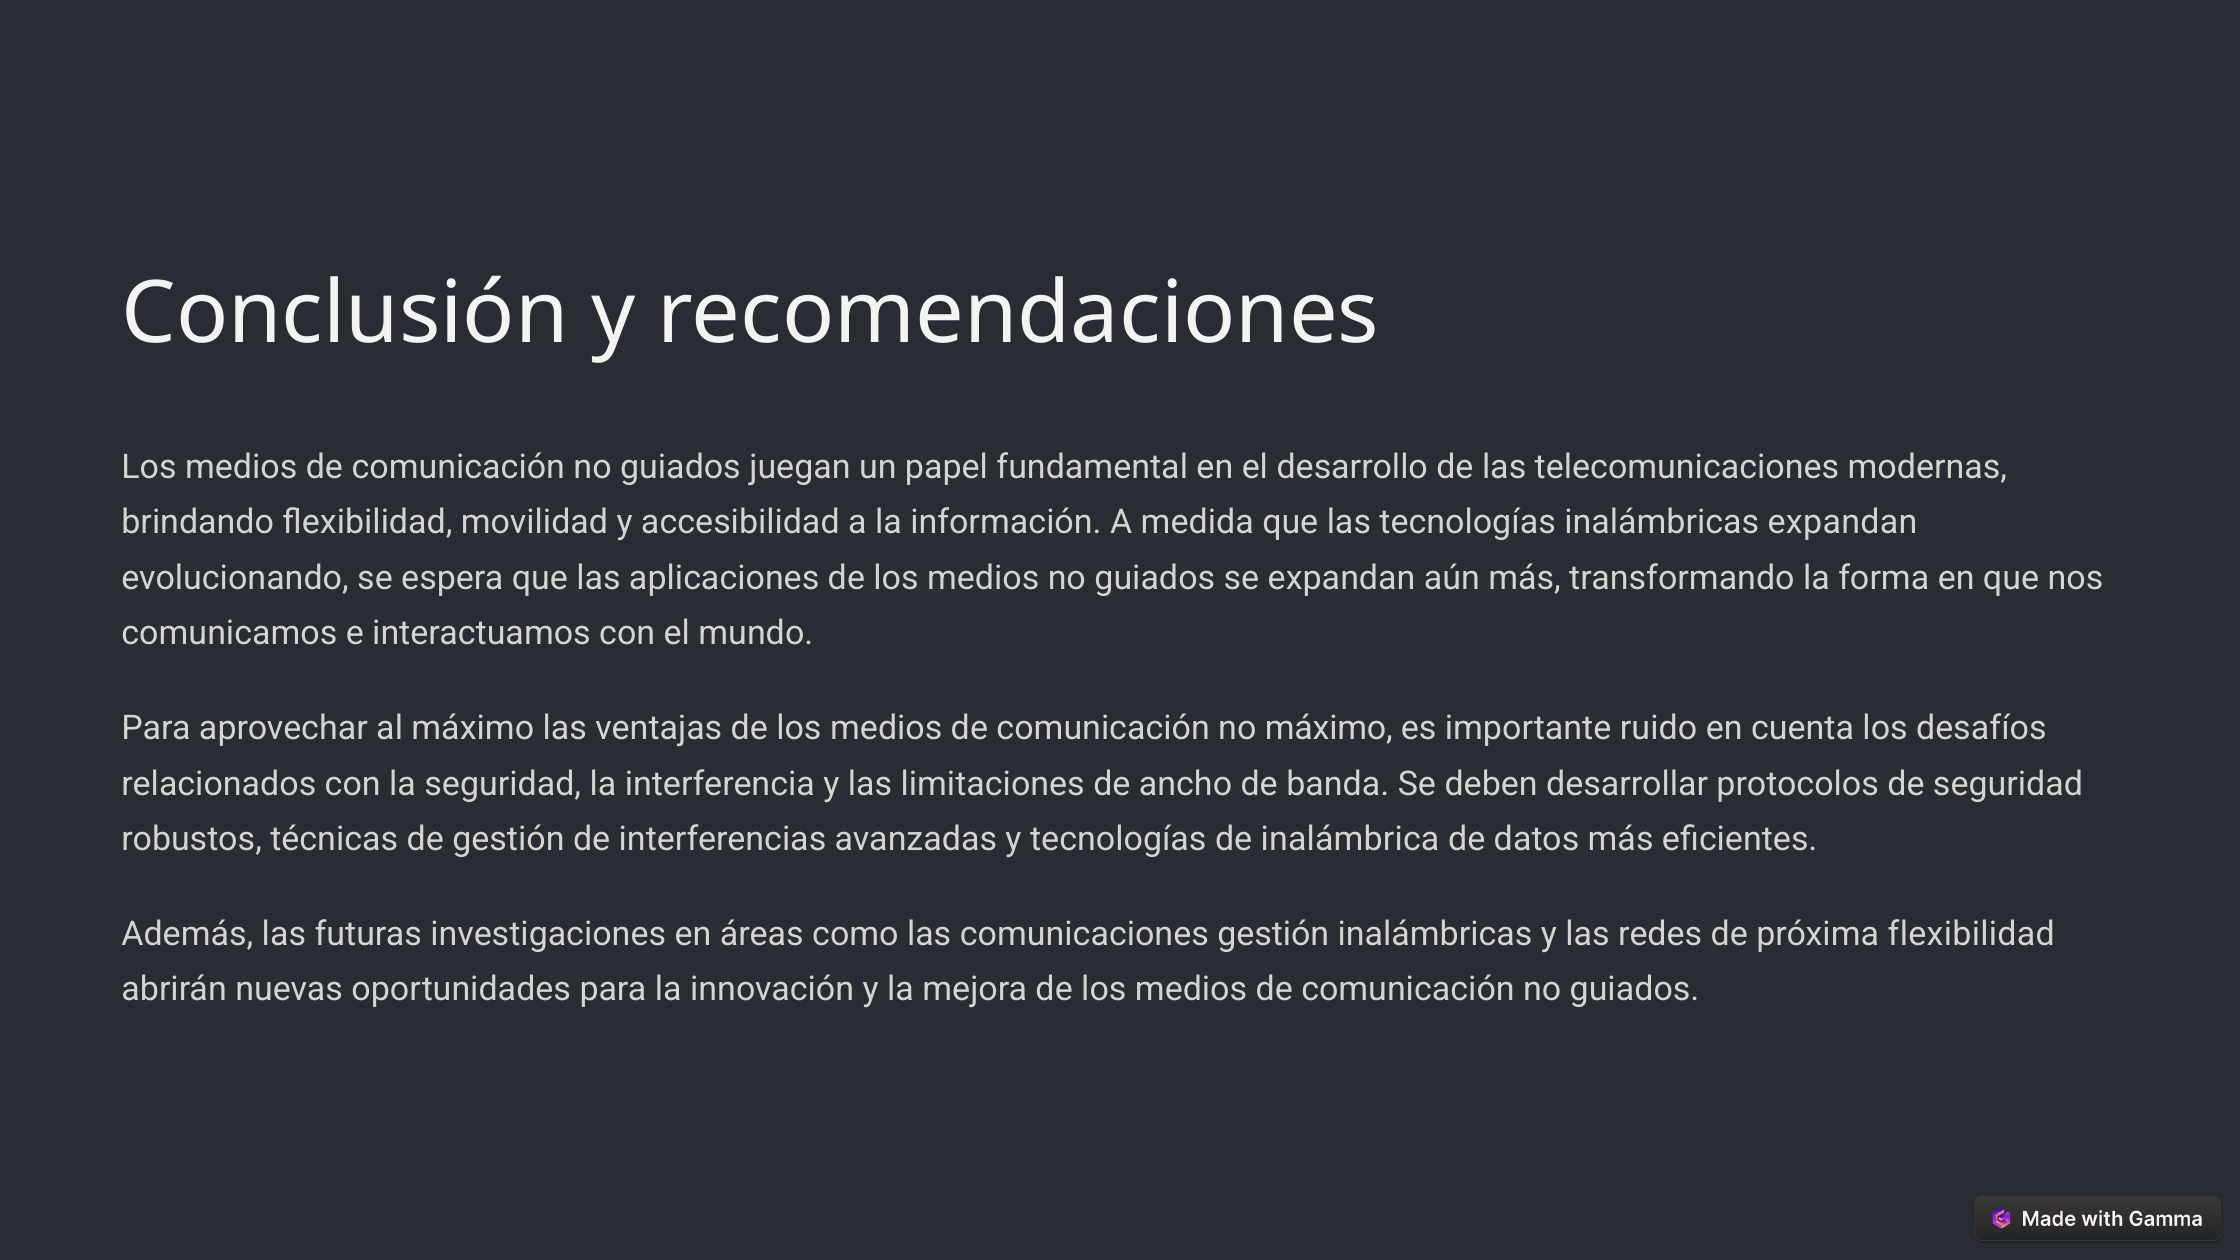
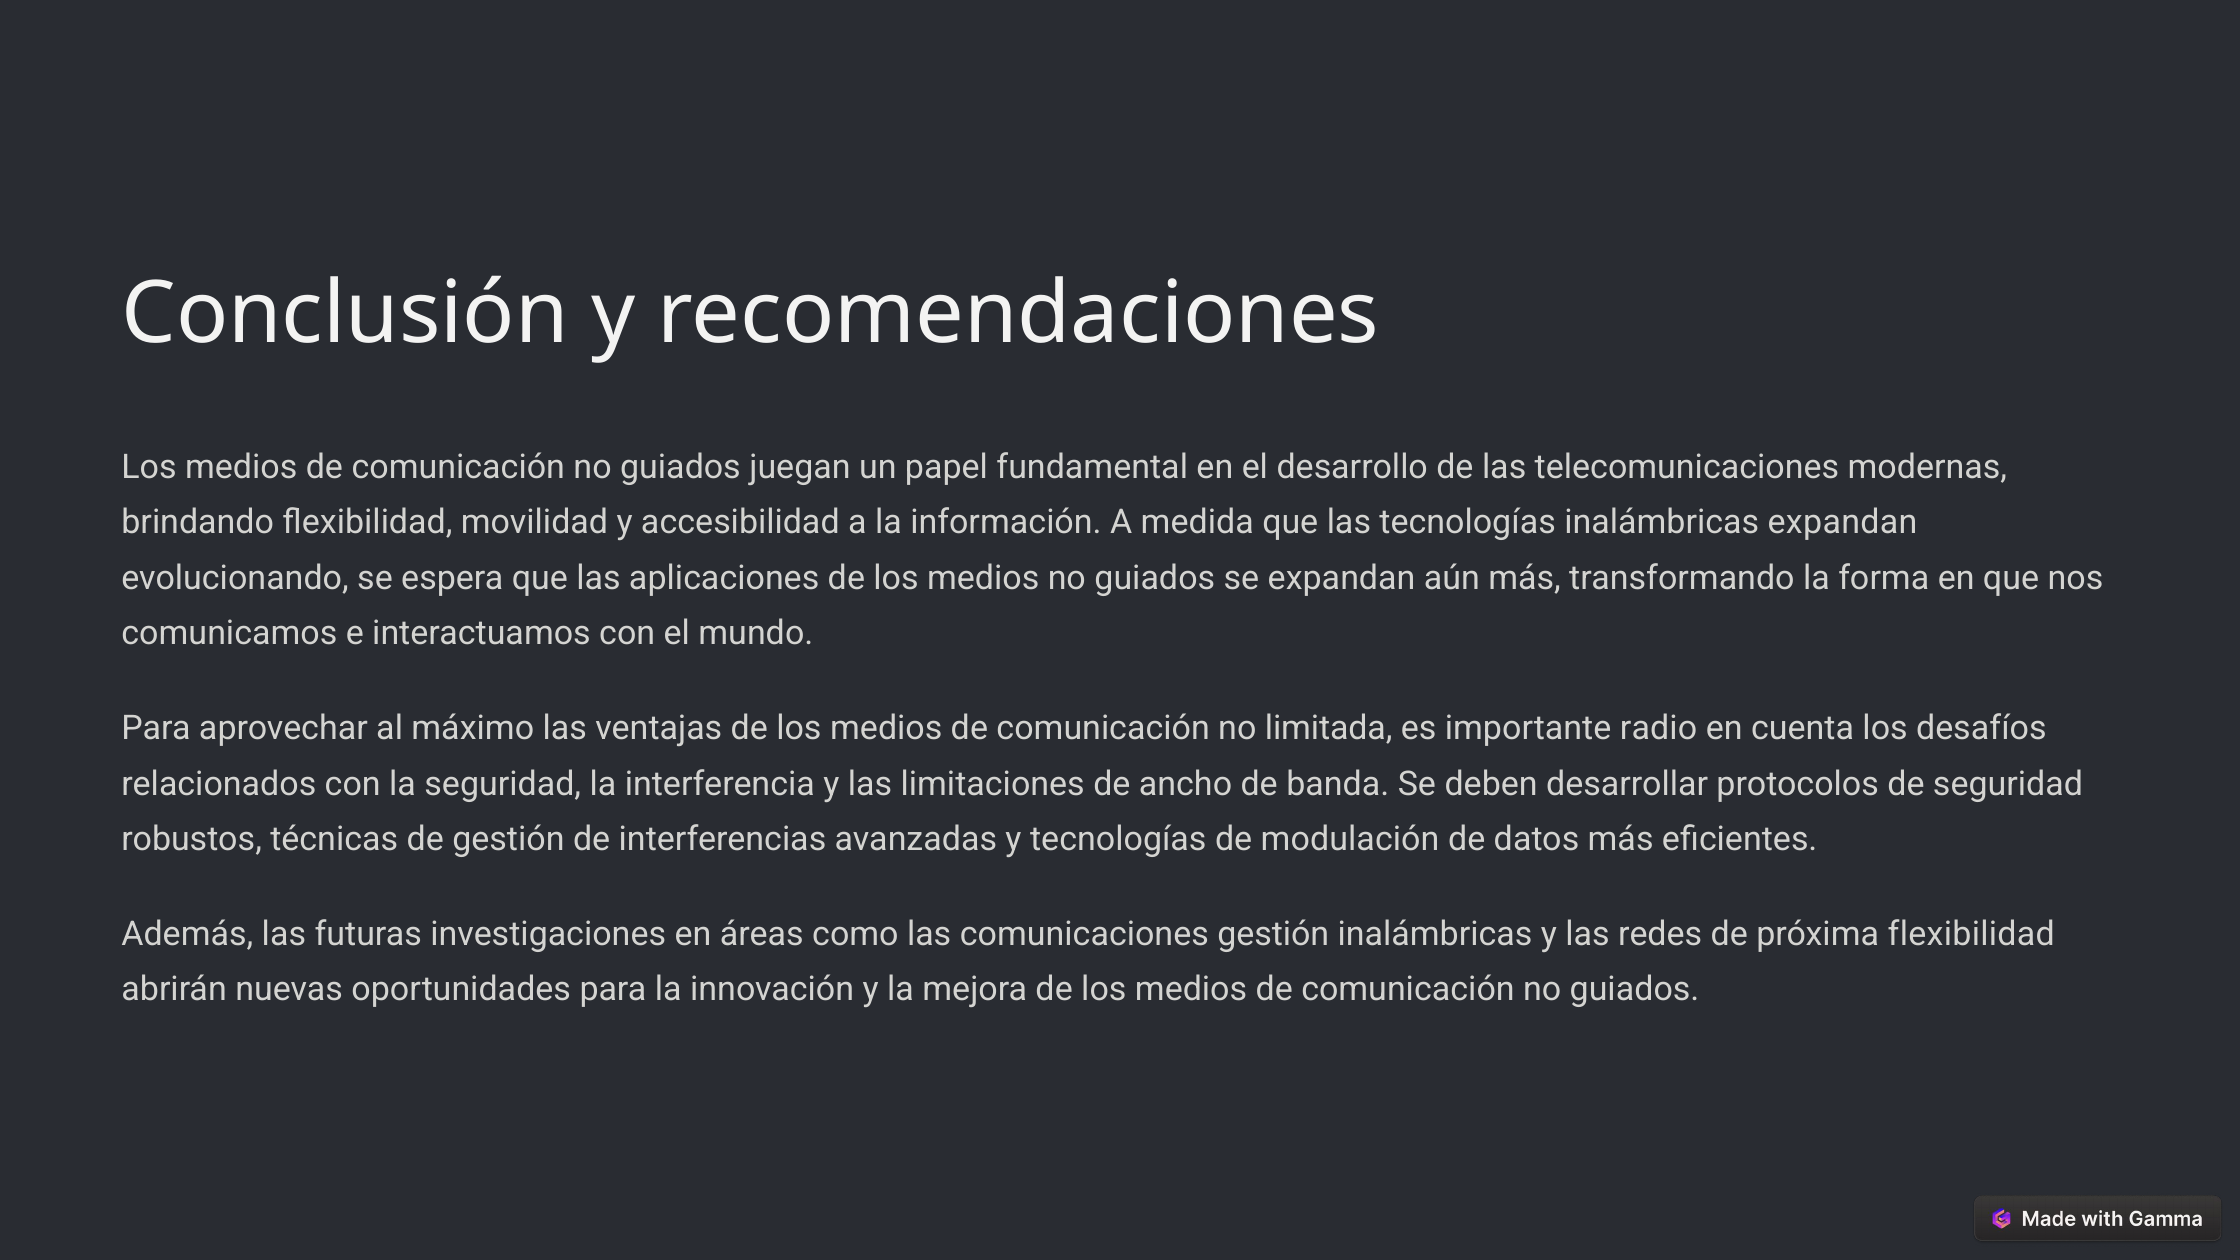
no máximo: máximo -> limitada
ruido: ruido -> radio
inalámbrica: inalámbrica -> modulación
